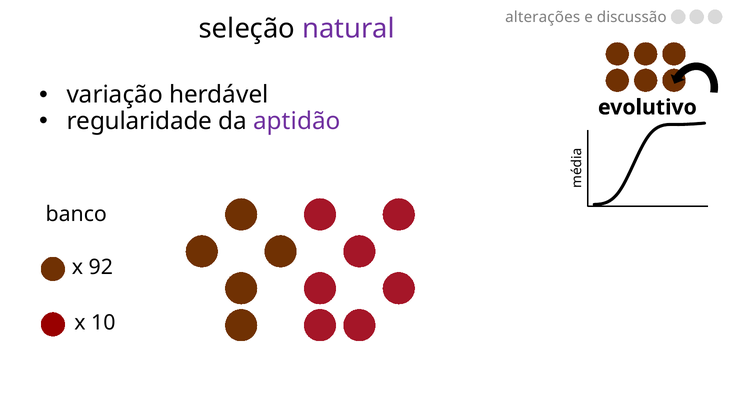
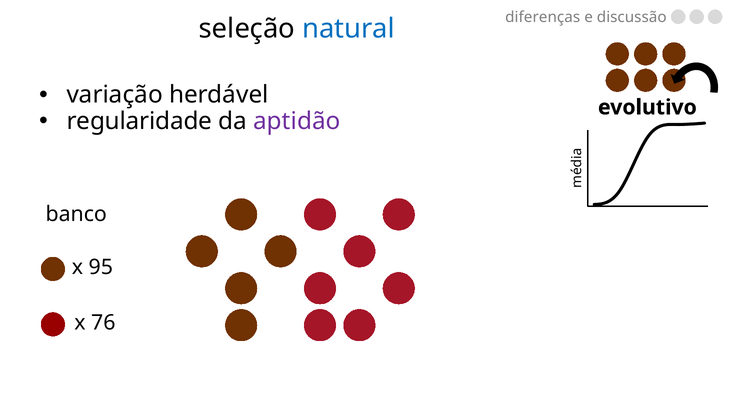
alterações: alterações -> diferenças
natural colour: purple -> blue
92: 92 -> 95
10: 10 -> 76
